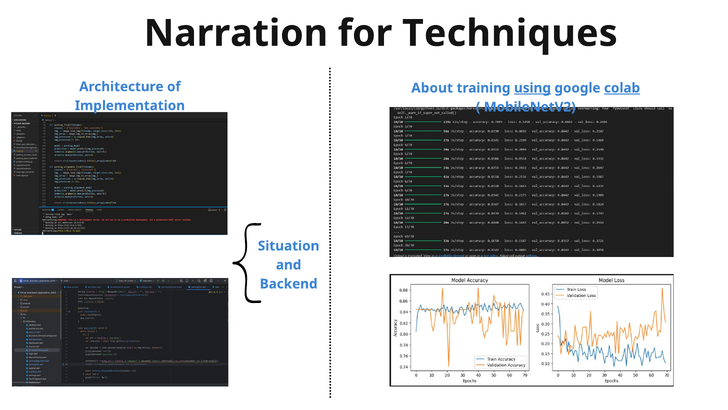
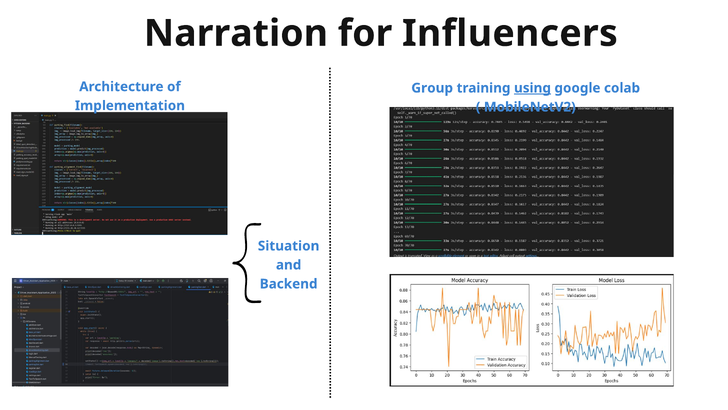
Techniques: Techniques -> Influencers
About: About -> Group
colab underline: present -> none
